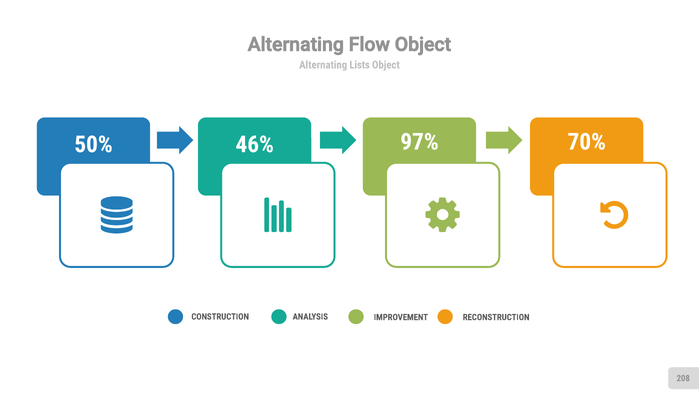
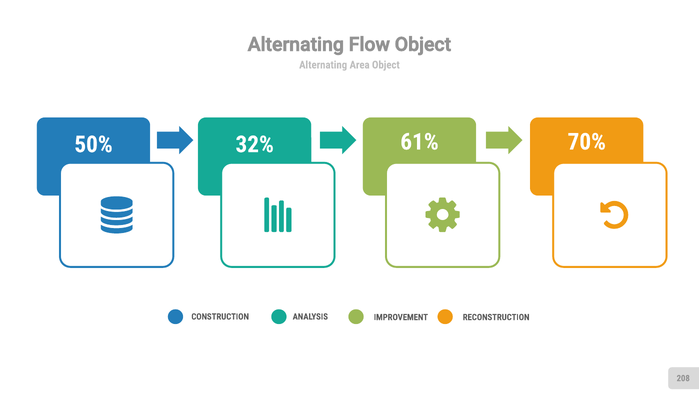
Lists: Lists -> Area
46%: 46% -> 32%
97%: 97% -> 61%
